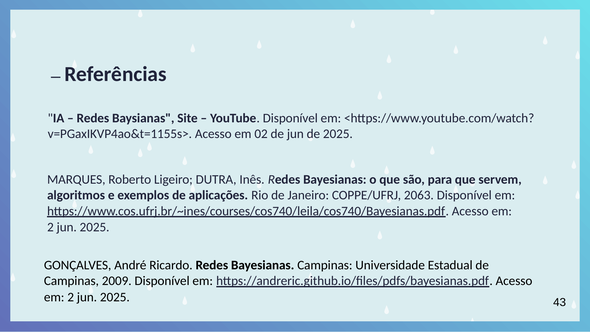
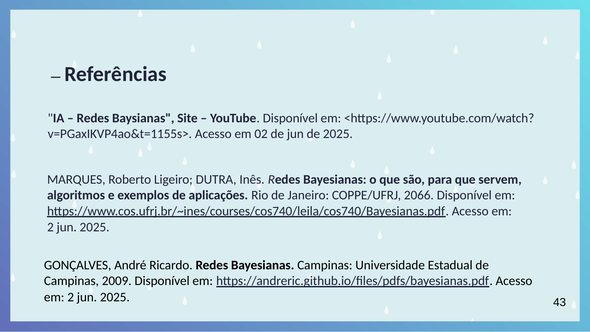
2063: 2063 -> 2066
